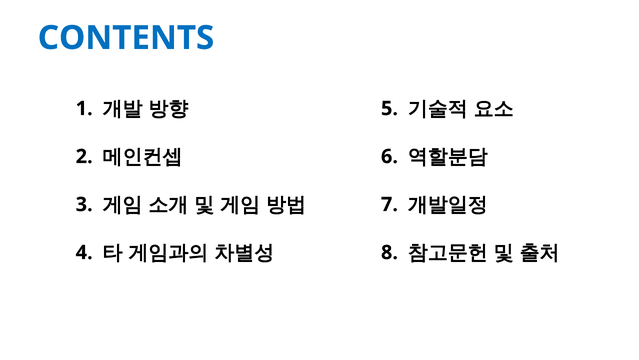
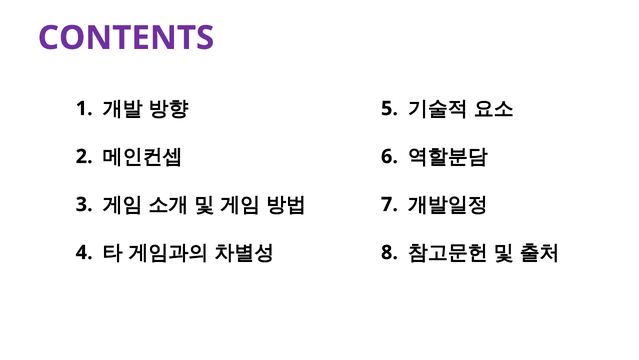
CONTENTS colour: blue -> purple
